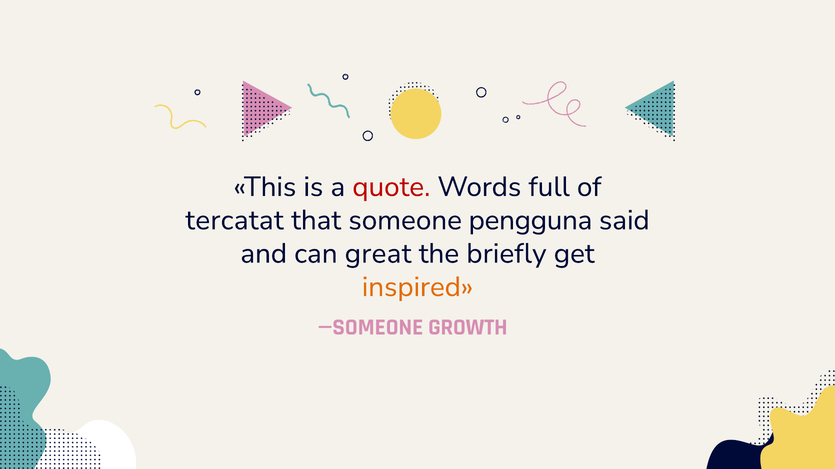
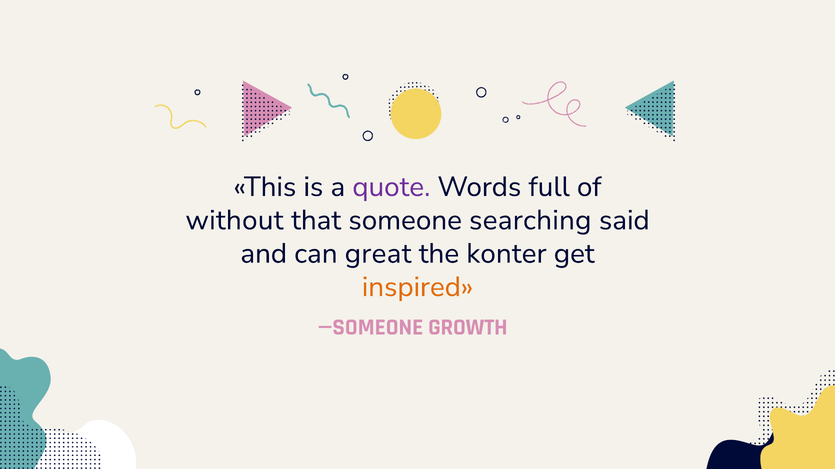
quote colour: red -> purple
tercatat: tercatat -> without
pengguna: pengguna -> searching
briefly: briefly -> konter
